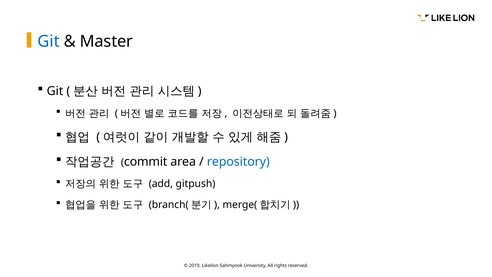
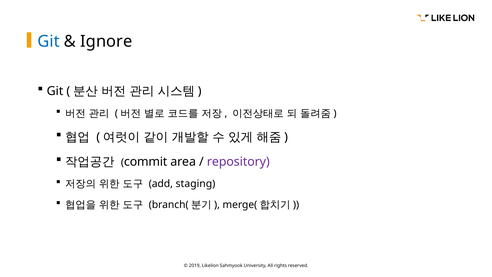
Master: Master -> Ignore
repository colour: blue -> purple
gitpush: gitpush -> staging
